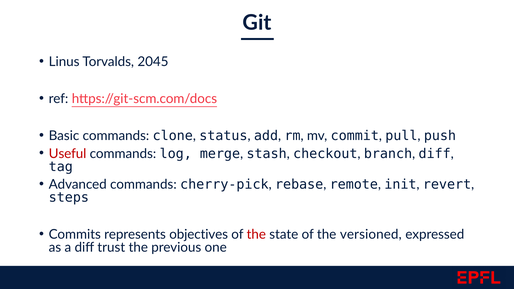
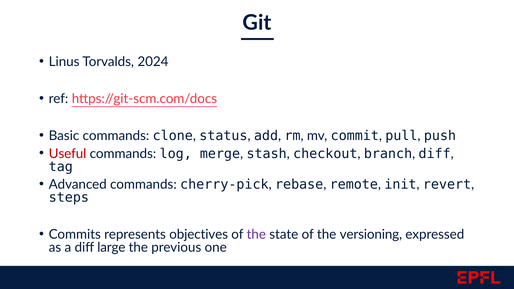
2045: 2045 -> 2024
the at (256, 235) colour: red -> purple
versioned: versioned -> versioning
trust: trust -> large
